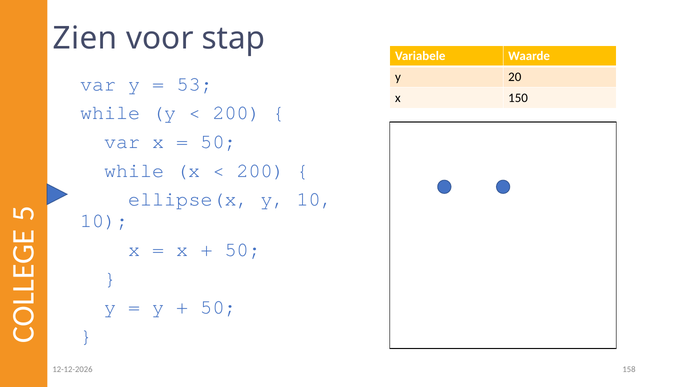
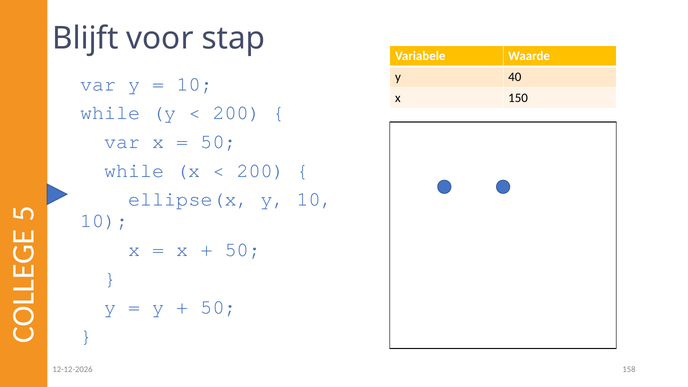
Zien: Zien -> Blijft
20: 20 -> 40
53 at (195, 84): 53 -> 10
